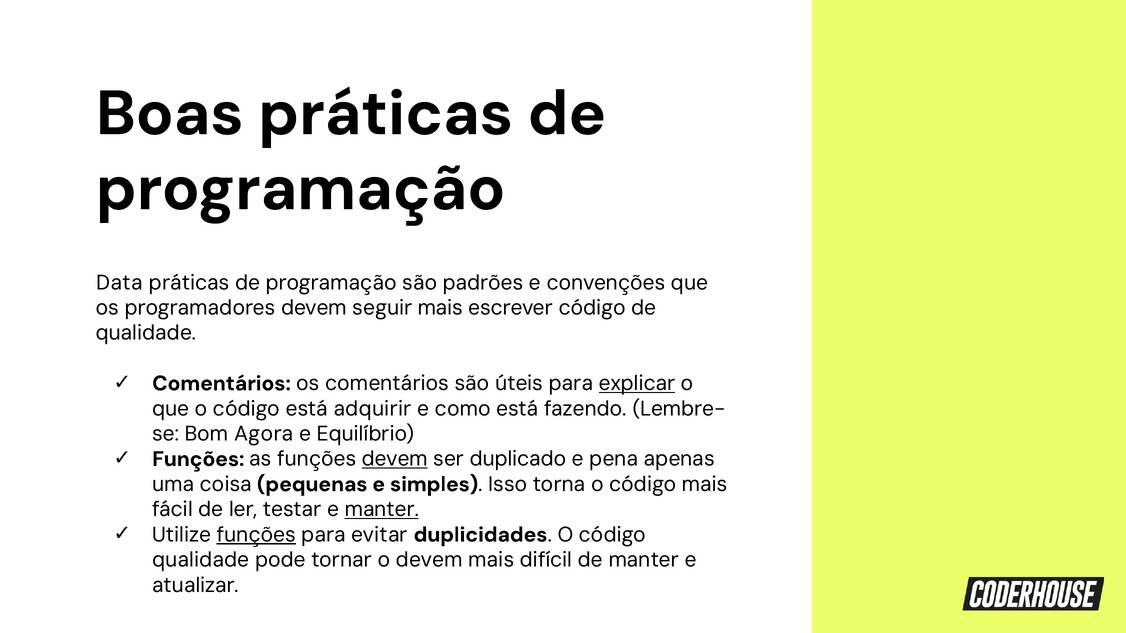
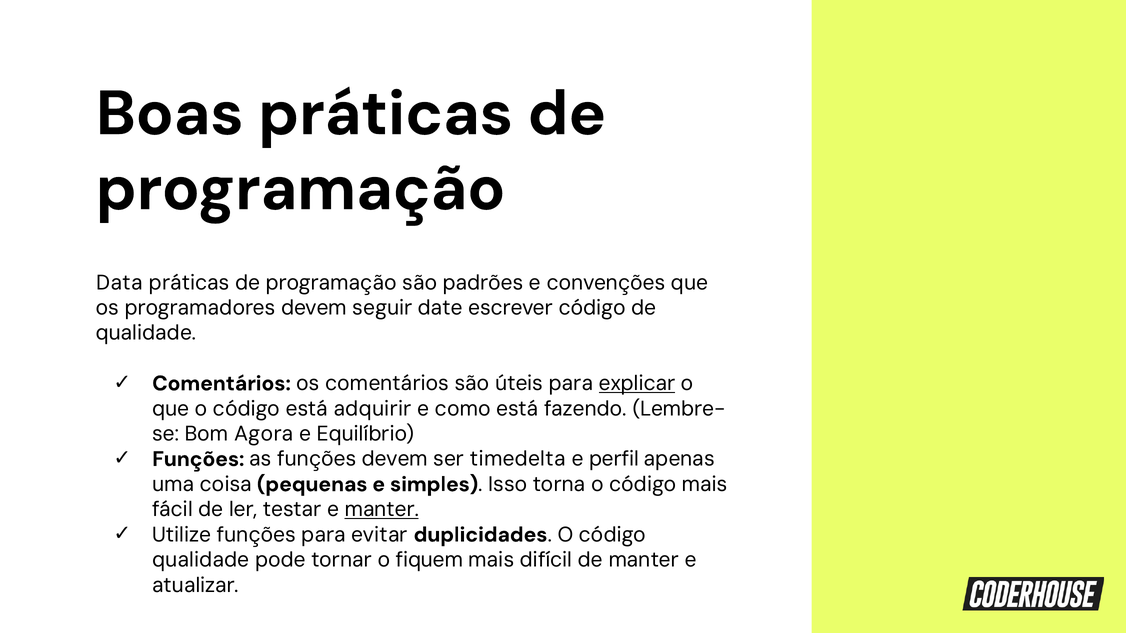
seguir mais: mais -> date
devem at (395, 459) underline: present -> none
duplicado: duplicado -> timedelta
pena: pena -> perfil
funções at (256, 535) underline: present -> none
o devem: devem -> fiquem
